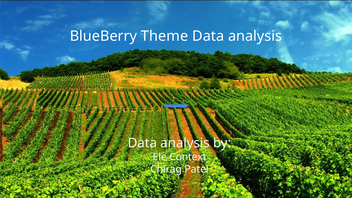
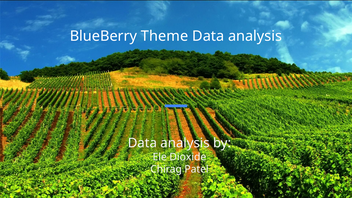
Context: Context -> Dioxide
